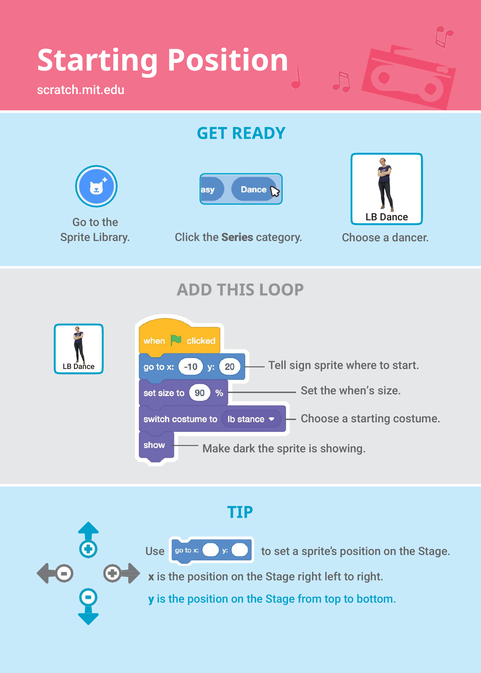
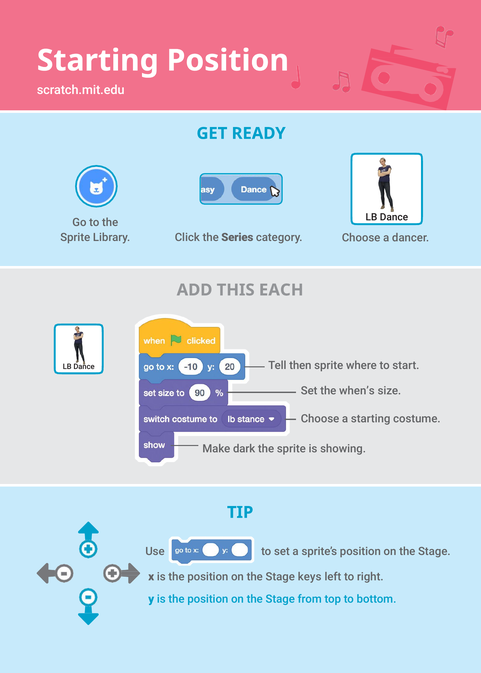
LOOP: LOOP -> EACH
sign: sign -> then
Stage right: right -> keys
